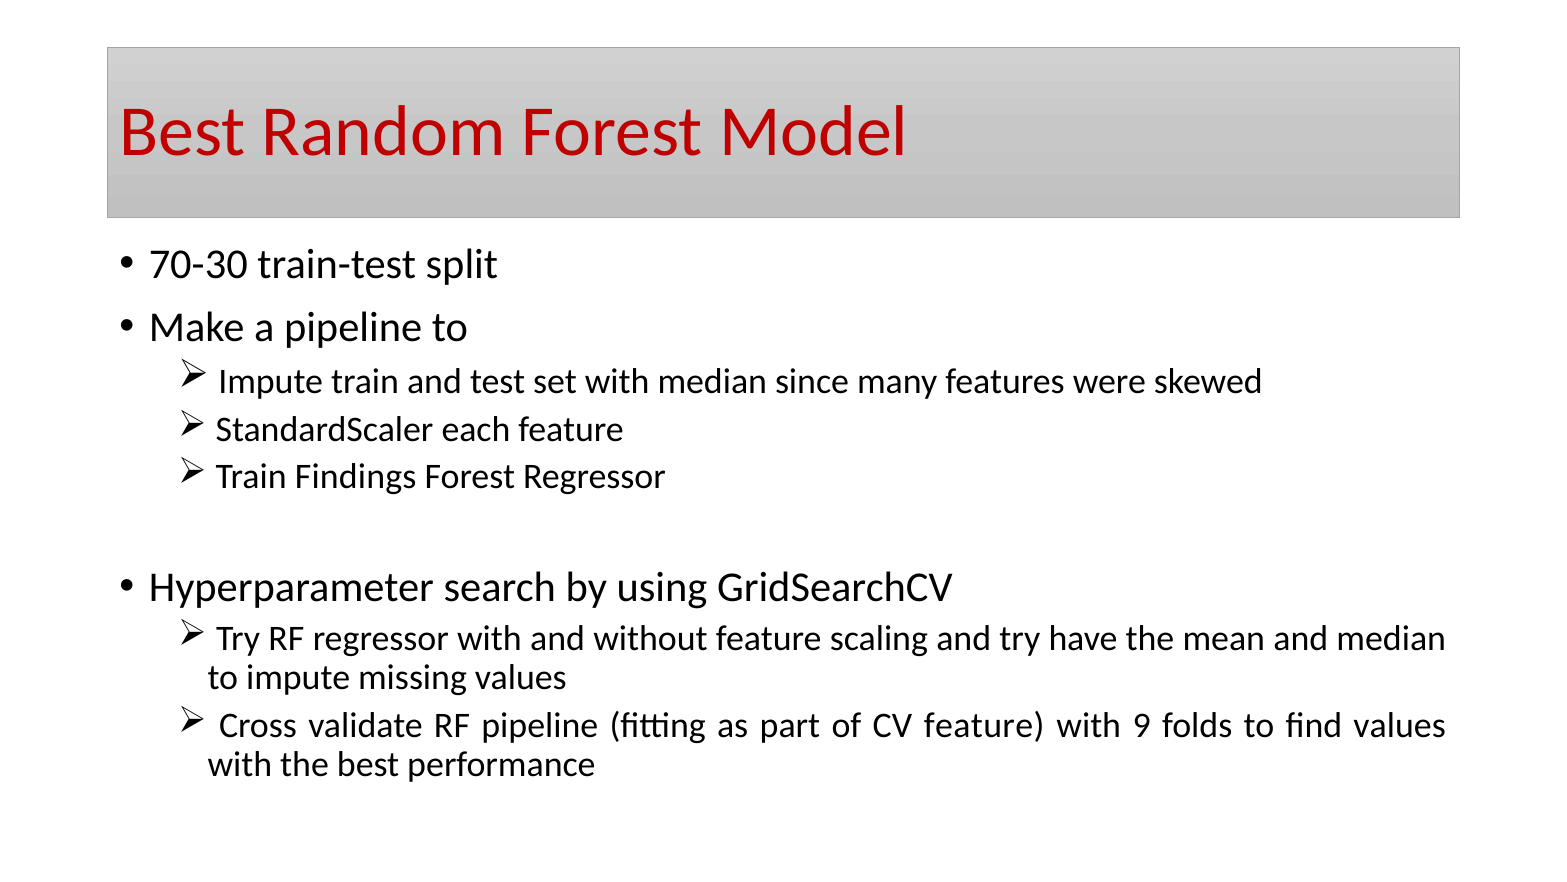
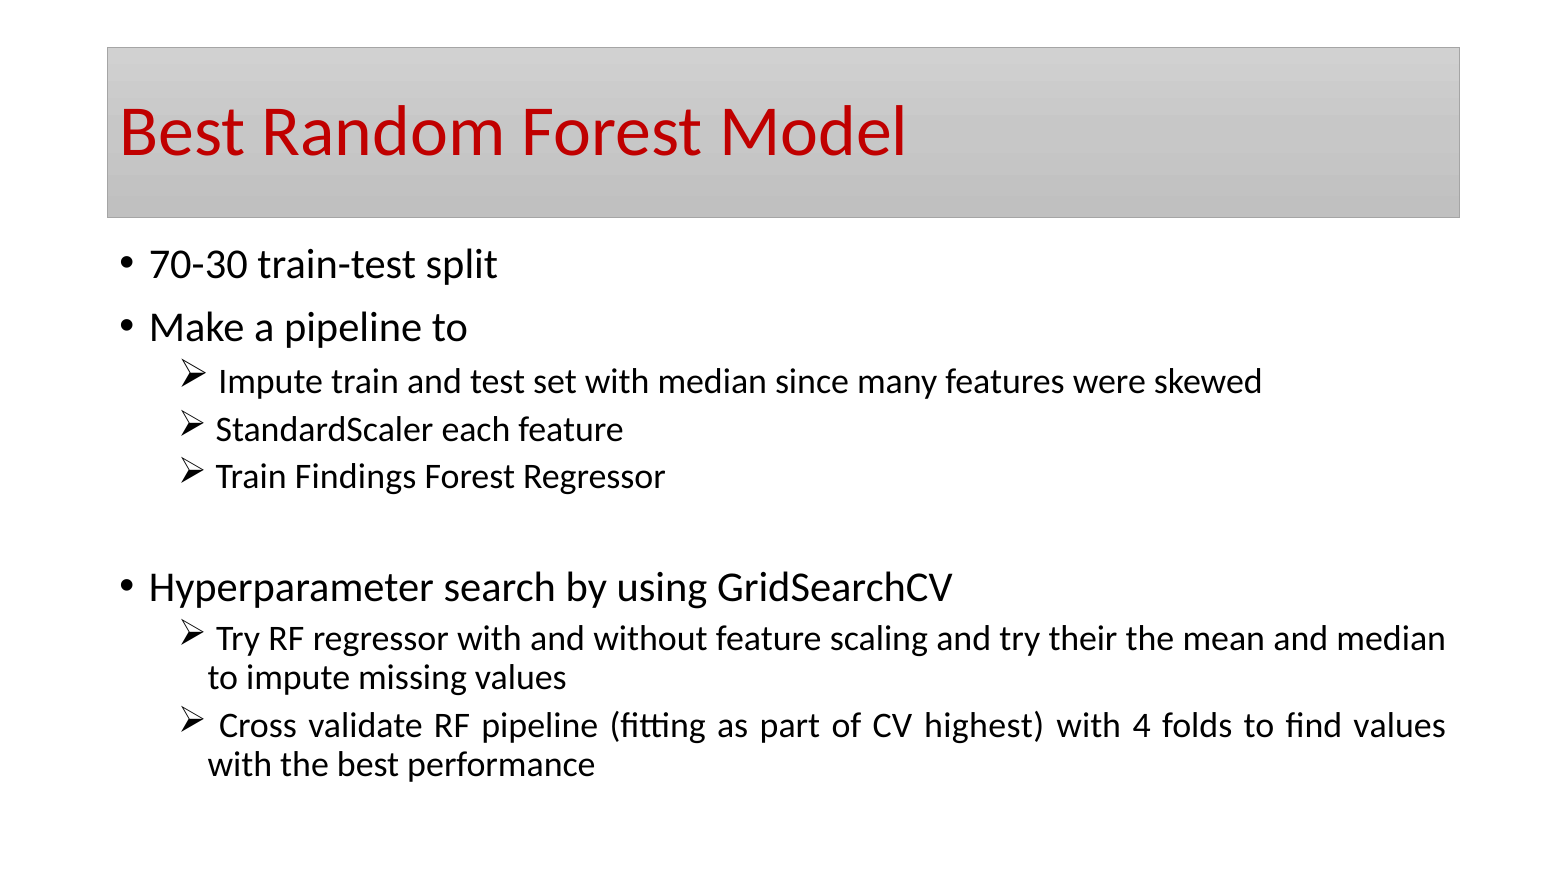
have: have -> their
CV feature: feature -> highest
9: 9 -> 4
